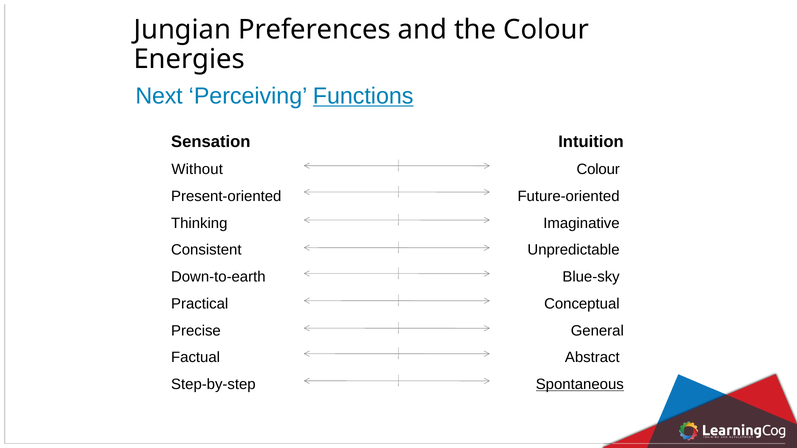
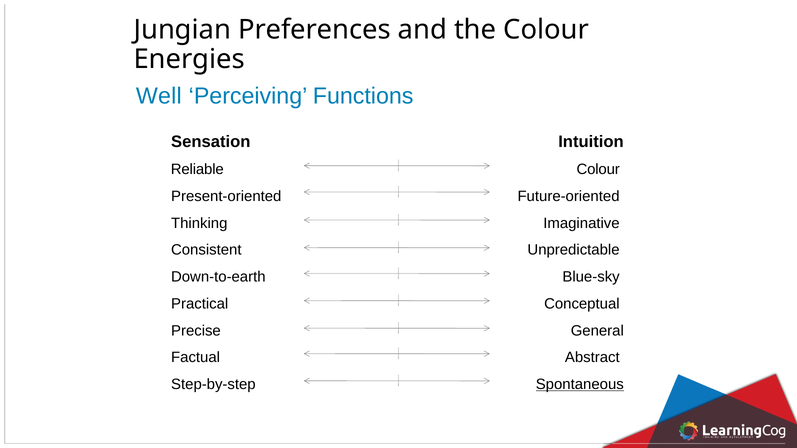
Next: Next -> Well
Functions underline: present -> none
Without: Without -> Reliable
